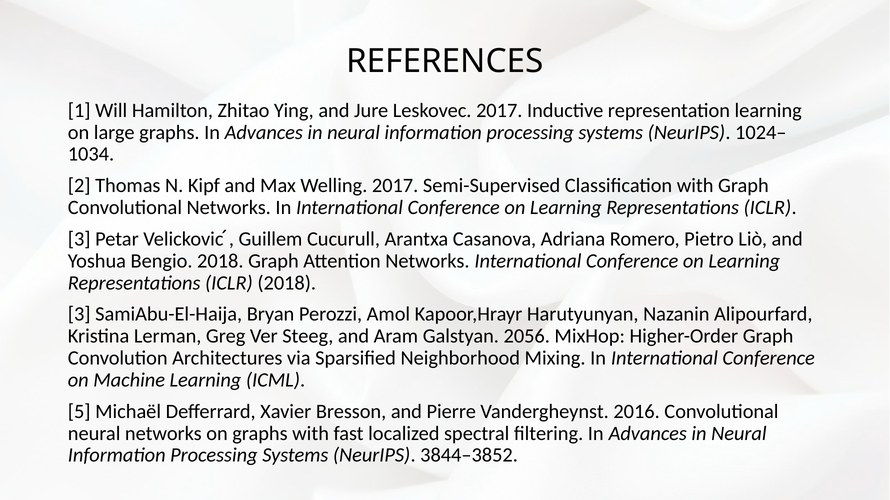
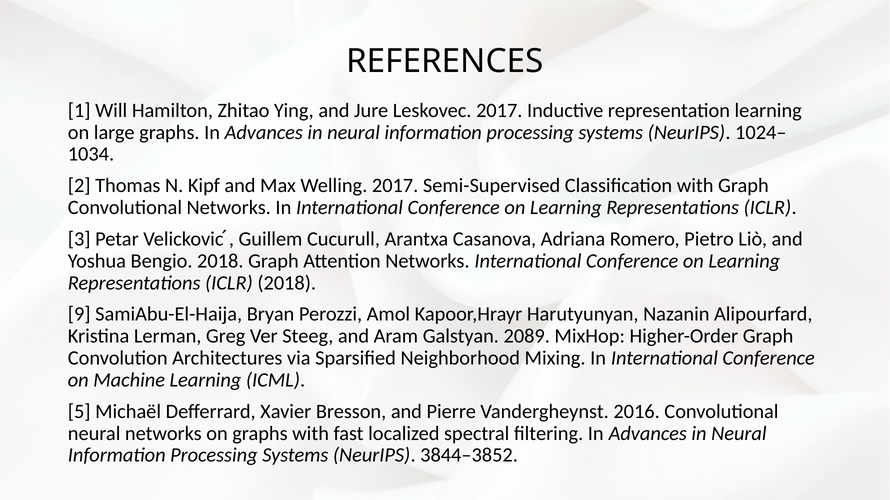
3 at (79, 314): 3 -> 9
2056: 2056 -> 2089
